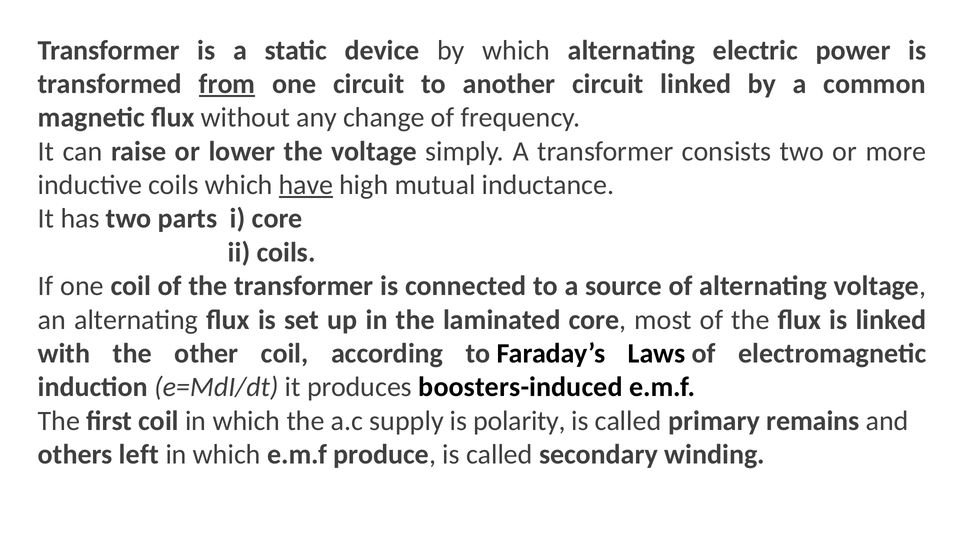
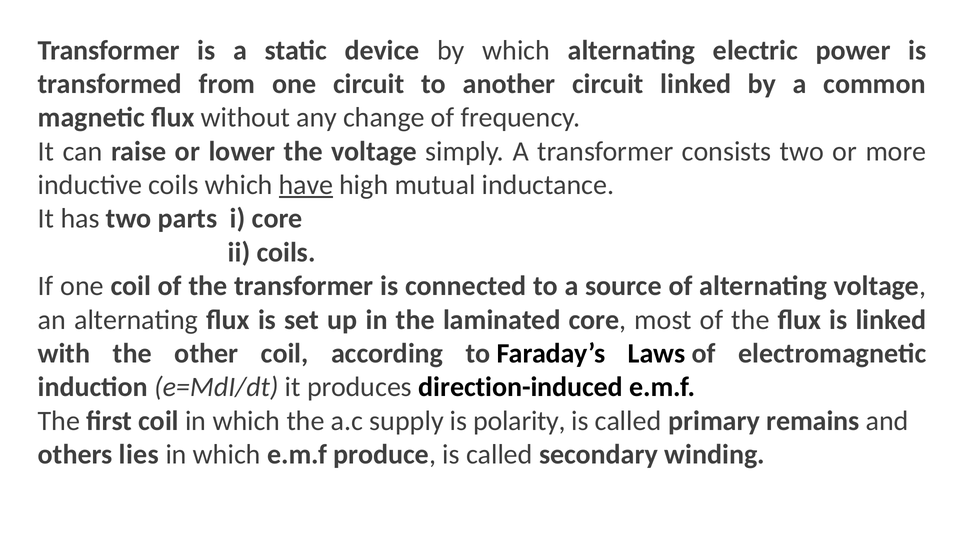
from underline: present -> none
boosters-induced: boosters-induced -> direction-induced
left: left -> lies
